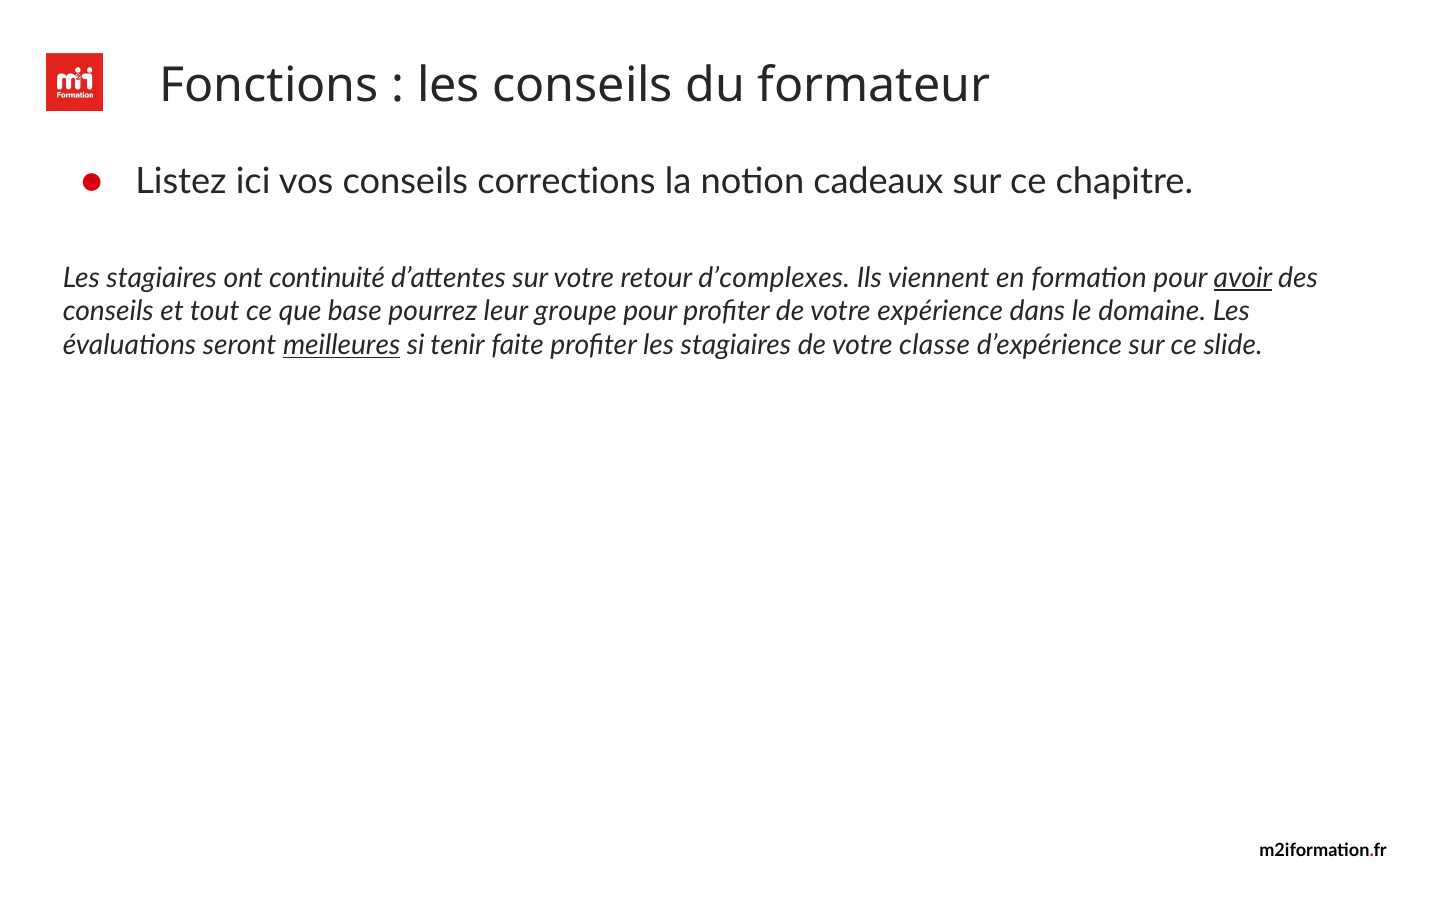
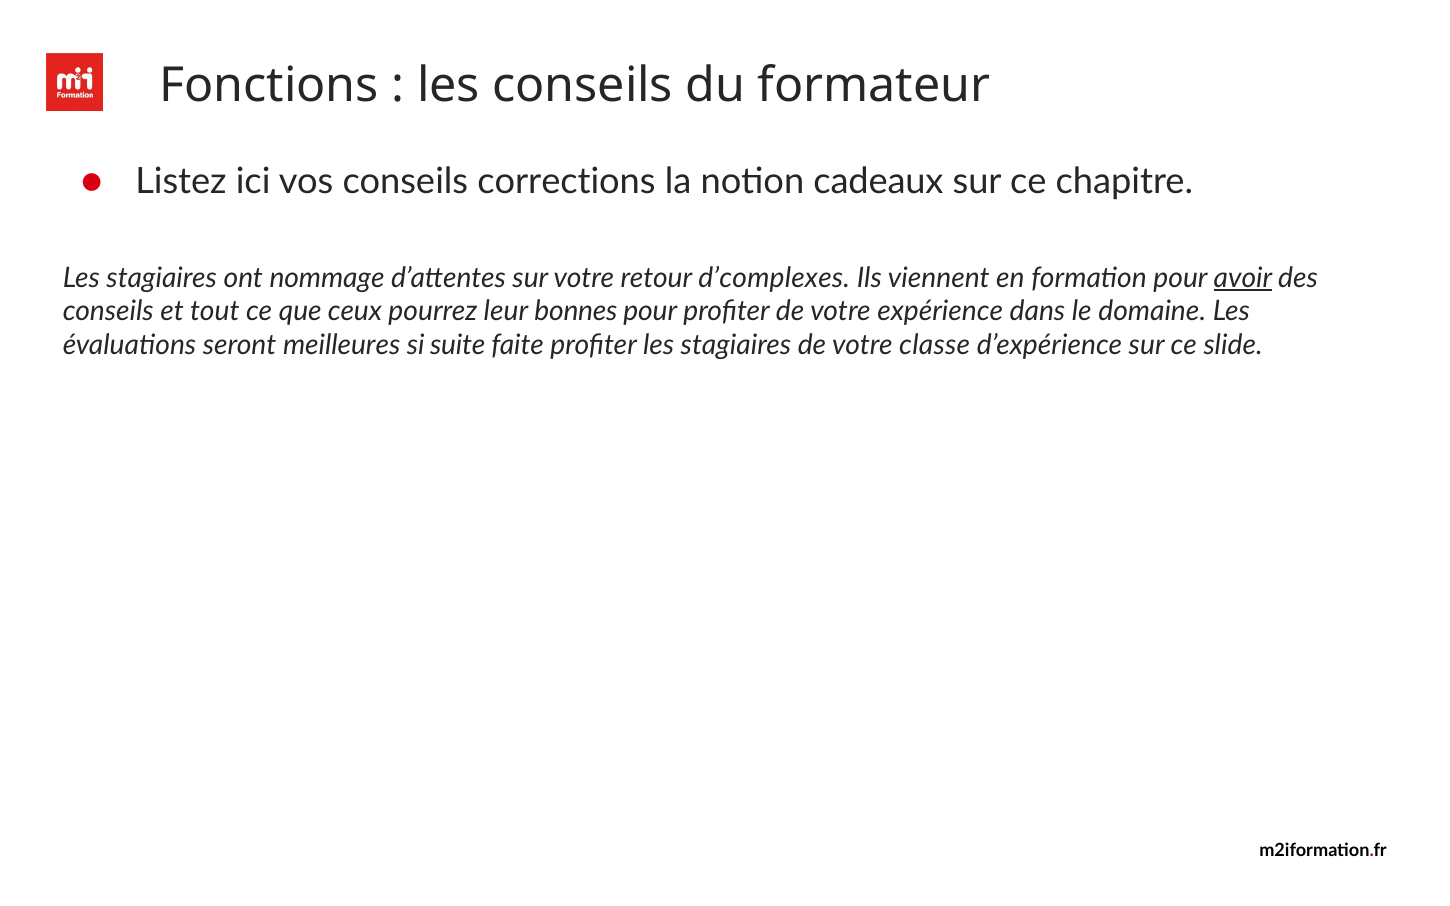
continuité: continuité -> nommage
base: base -> ceux
groupe: groupe -> bonnes
meilleures underline: present -> none
tenir: tenir -> suite
